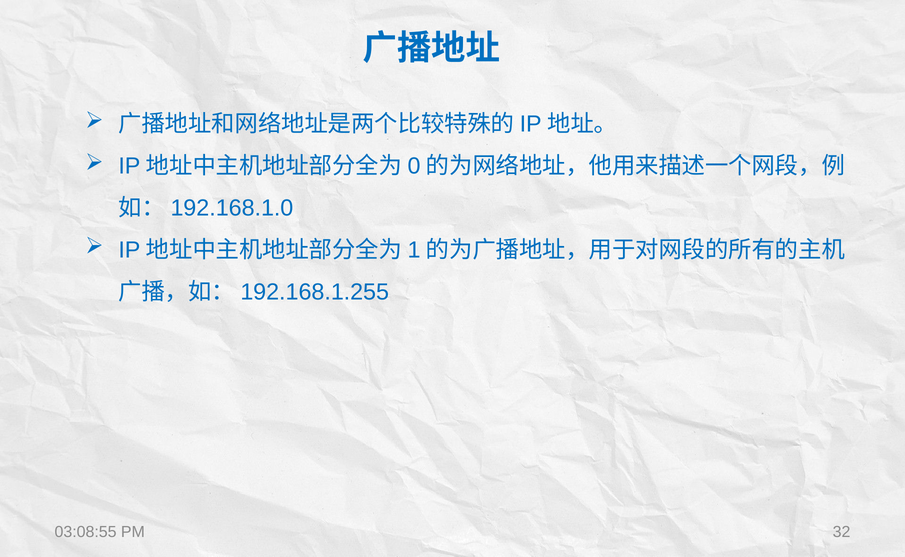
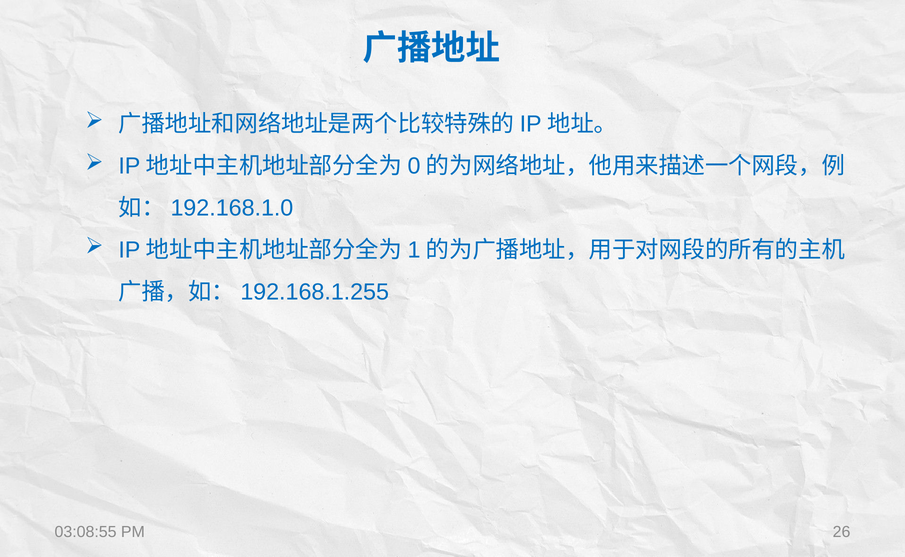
32: 32 -> 26
